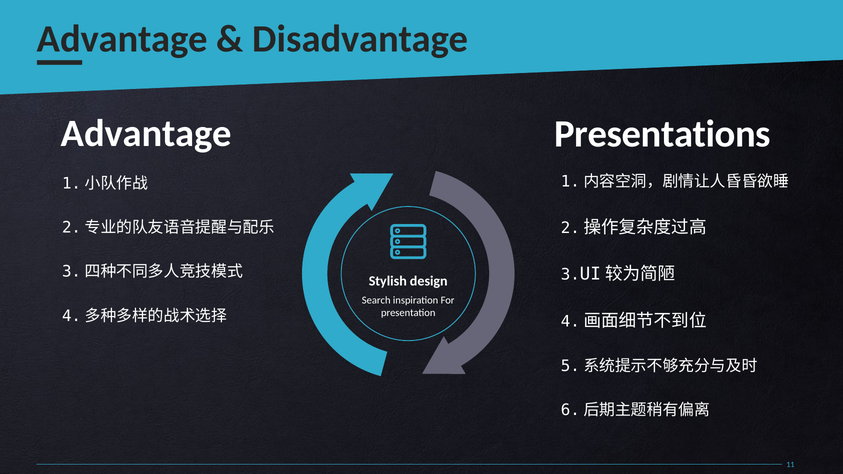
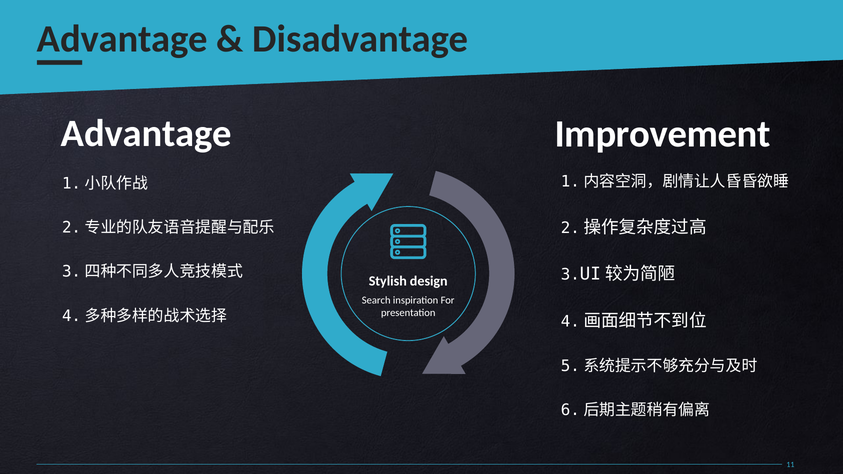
Presentations: Presentations -> Improvement
